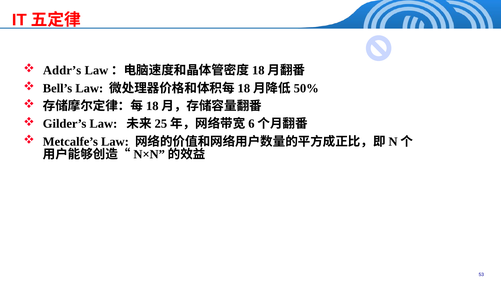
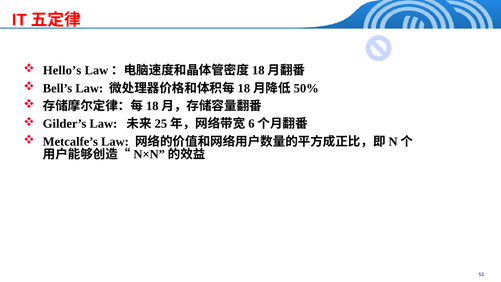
Addr’s: Addr’s -> Hello’s
